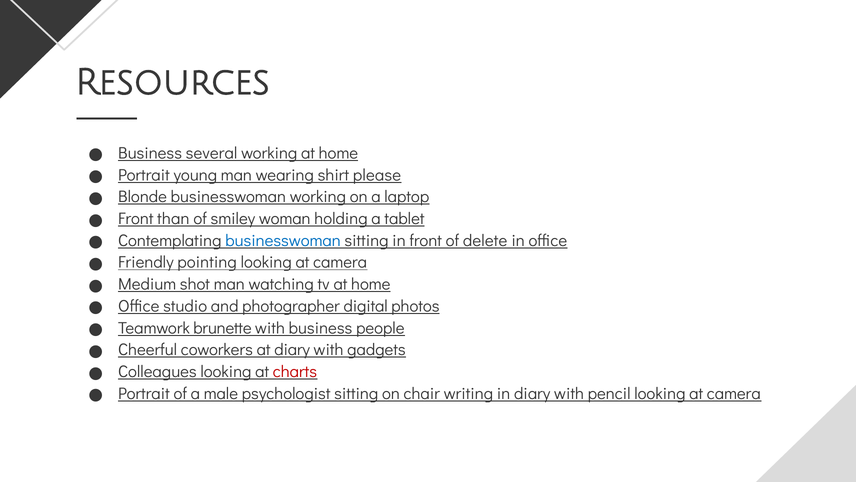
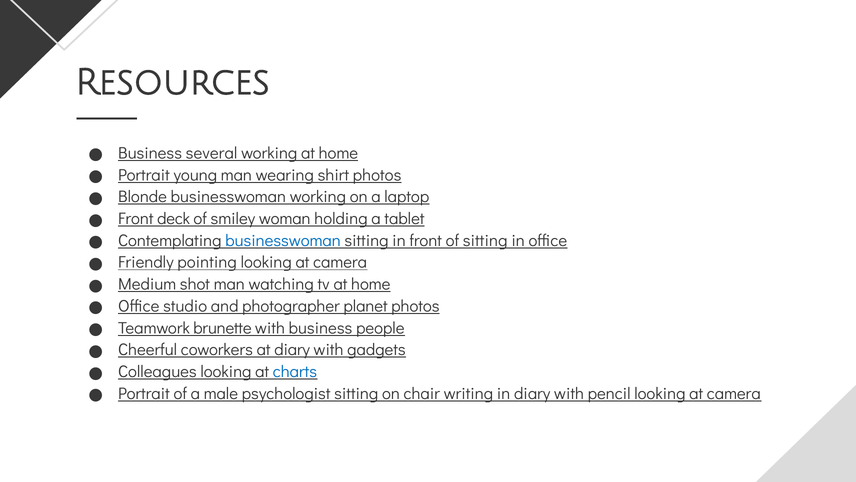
shirt please: please -> photos
than: than -> deck
of delete: delete -> sitting
digital: digital -> planet
charts colour: red -> blue
